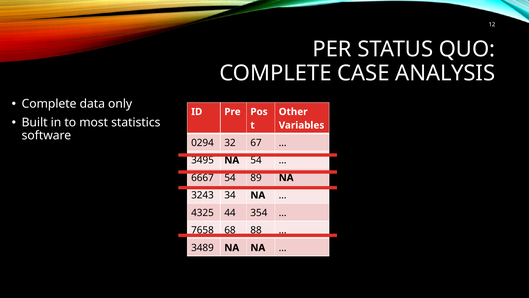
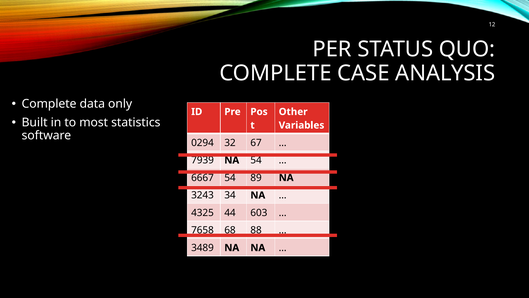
3495: 3495 -> 7939
354: 354 -> 603
